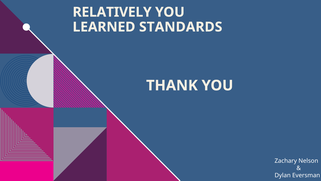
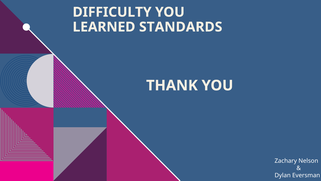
RELATIVELY: RELATIVELY -> DIFFICULTY
